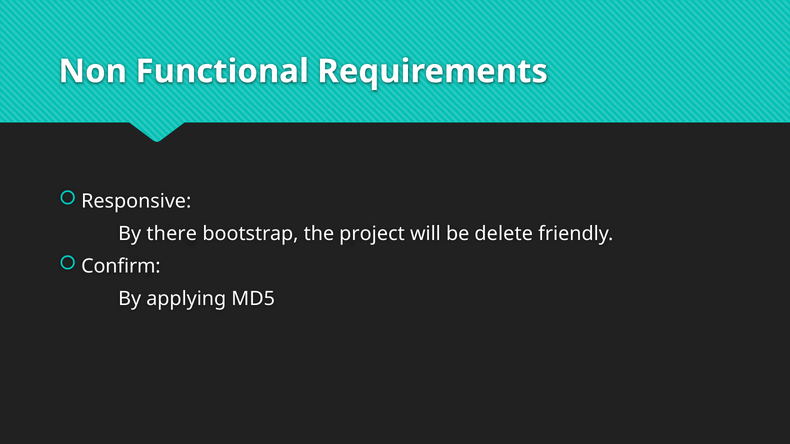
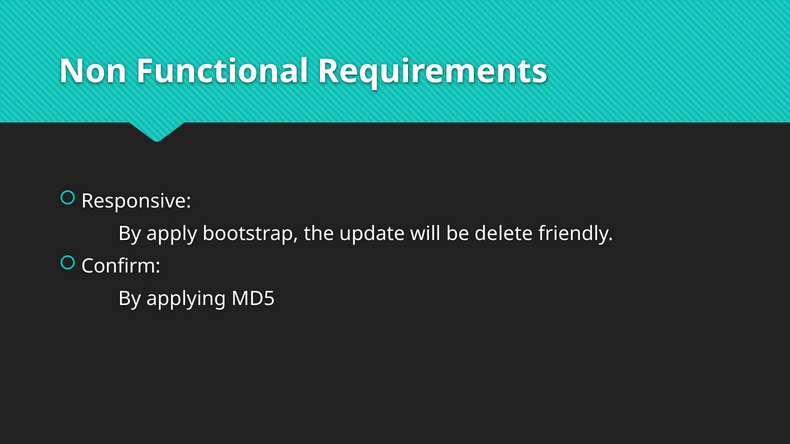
there: there -> apply
project: project -> update
